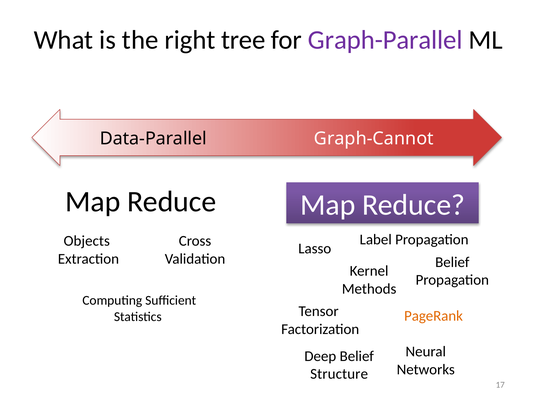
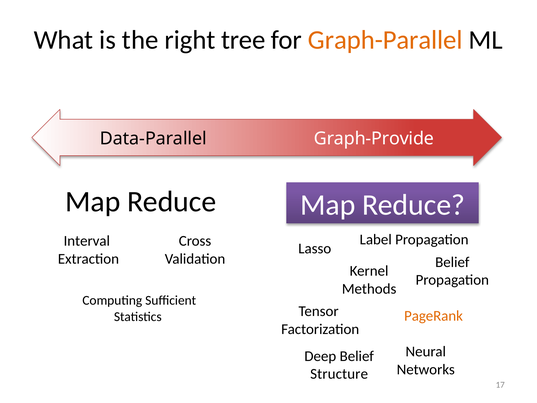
Graph-Parallel colour: purple -> orange
Graph-Cannot: Graph-Cannot -> Graph-Provide
Objects: Objects -> Interval
